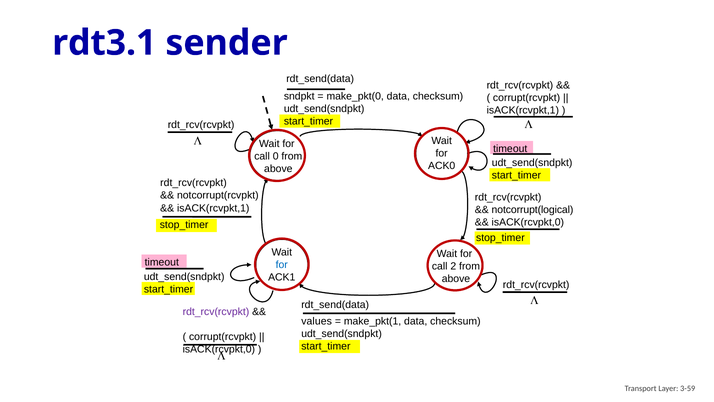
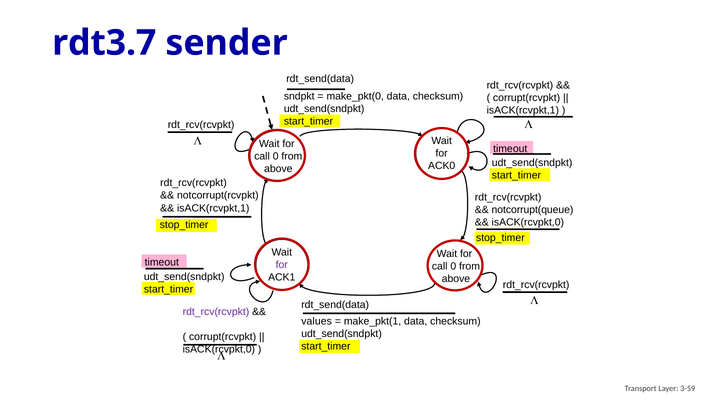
rdt3.1: rdt3.1 -> rdt3.7
notcorrupt(logical: notcorrupt(logical -> notcorrupt(queue
for at (282, 265) colour: blue -> purple
2 at (453, 266): 2 -> 0
